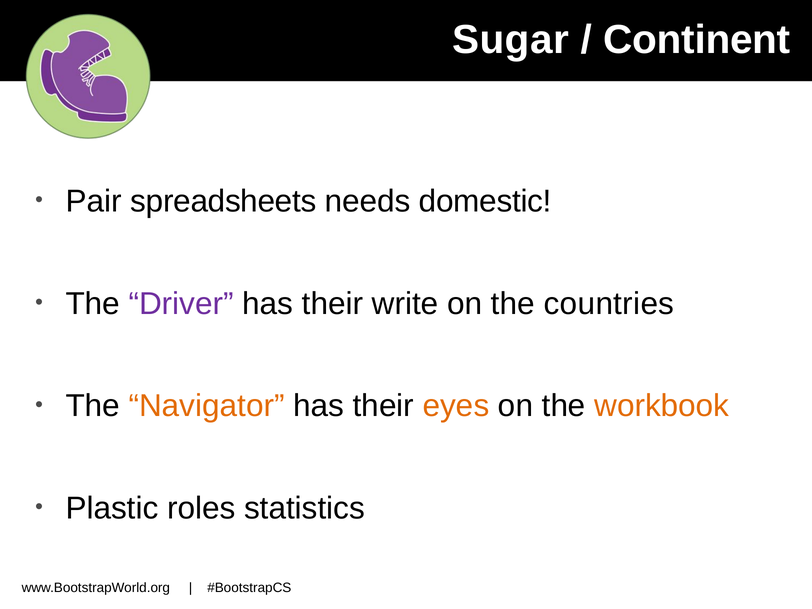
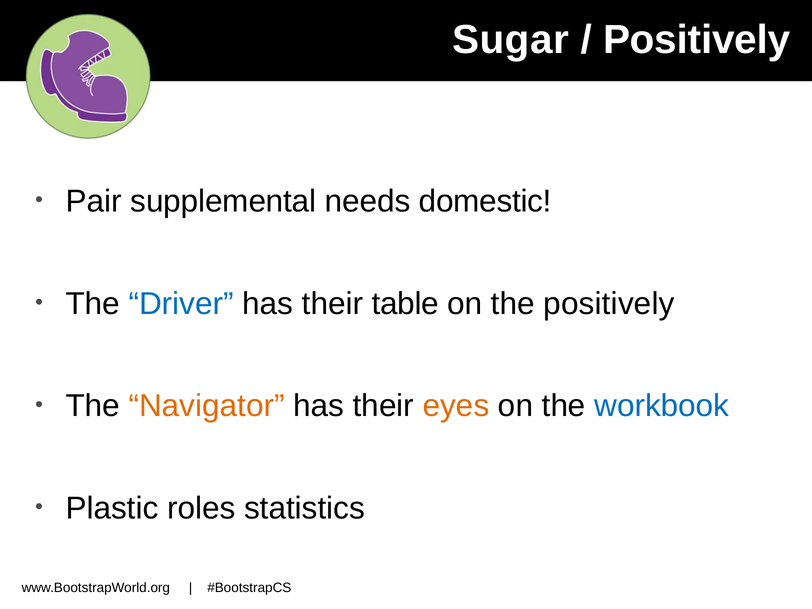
Continent at (697, 40): Continent -> Positively
spreadsheets: spreadsheets -> supplemental
Driver colour: purple -> blue
write: write -> table
the countries: countries -> positively
workbook colour: orange -> blue
